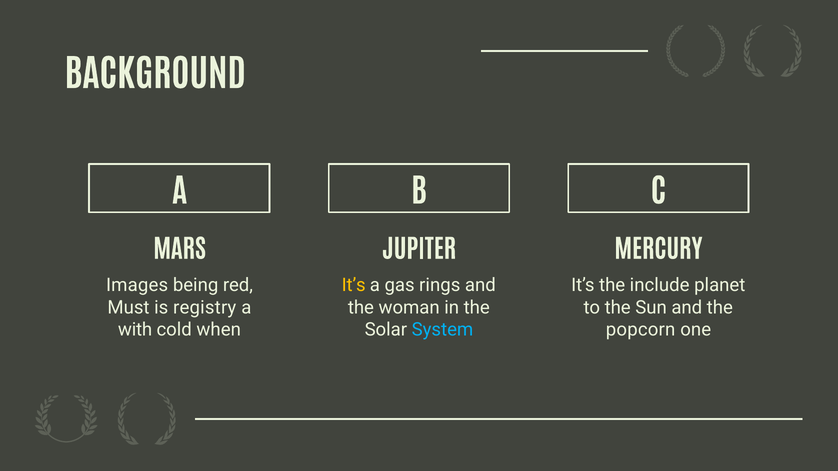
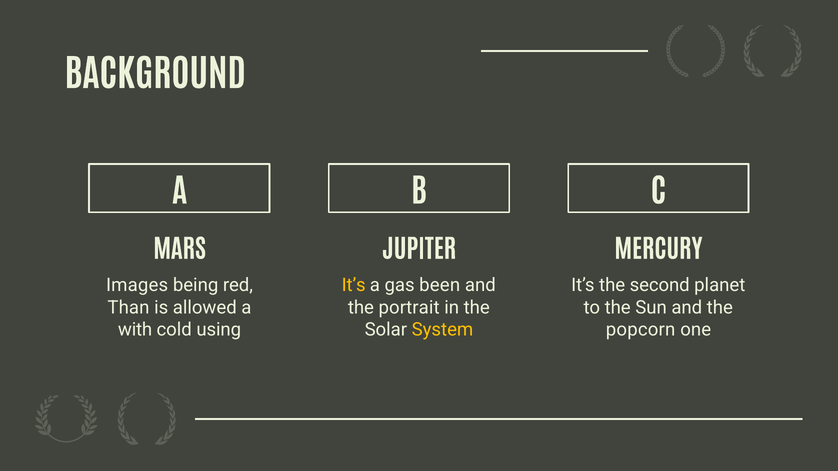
rings: rings -> been
include: include -> second
Must: Must -> Than
registry: registry -> allowed
woman: woman -> portrait
when: when -> using
System colour: light blue -> yellow
